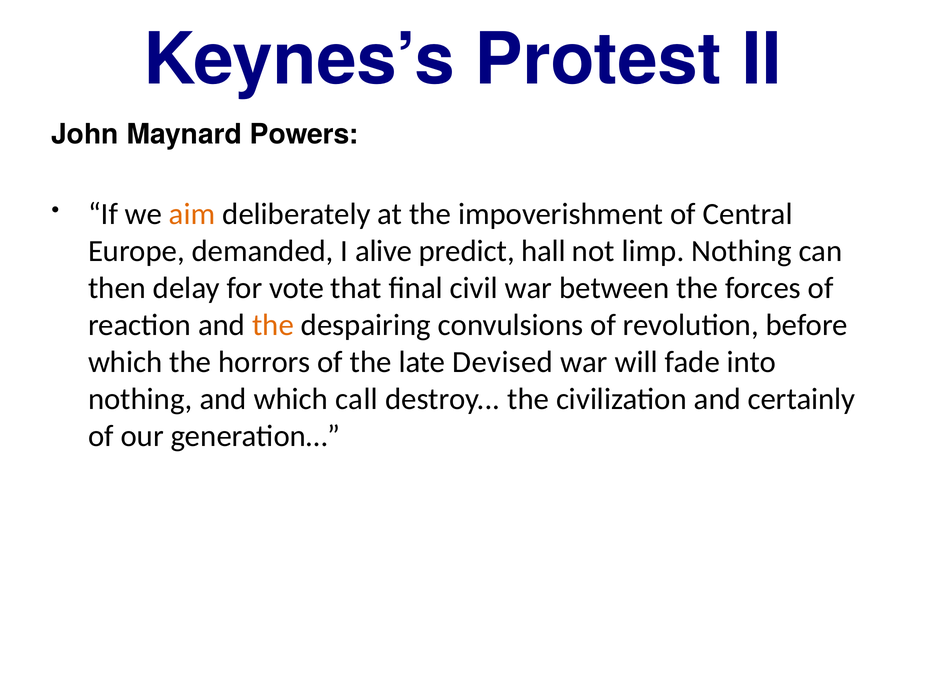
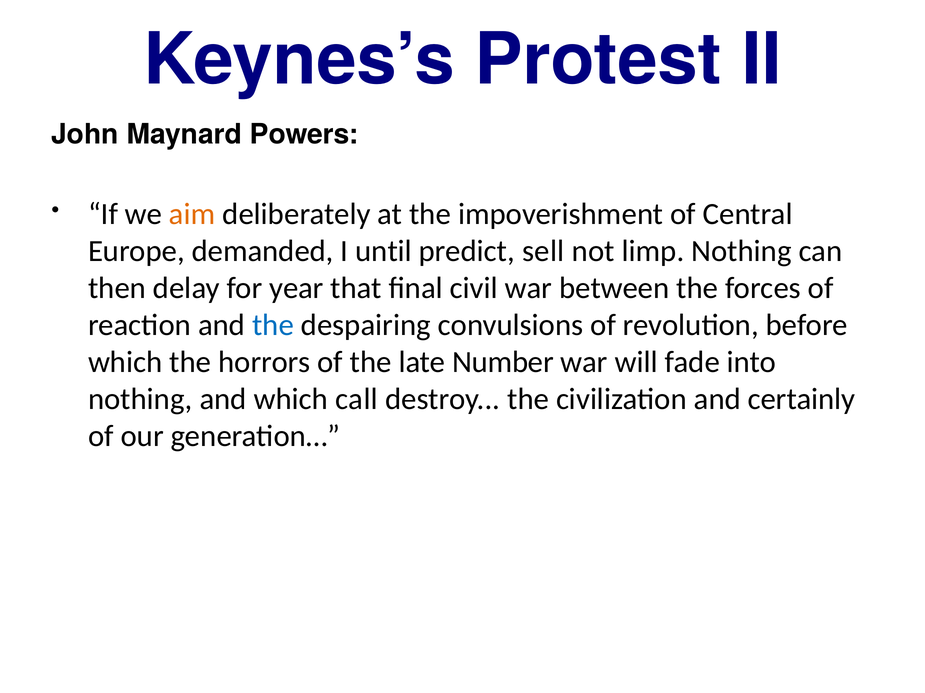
alive: alive -> until
hall: hall -> sell
vote: vote -> year
the at (273, 326) colour: orange -> blue
Devised: Devised -> Number
